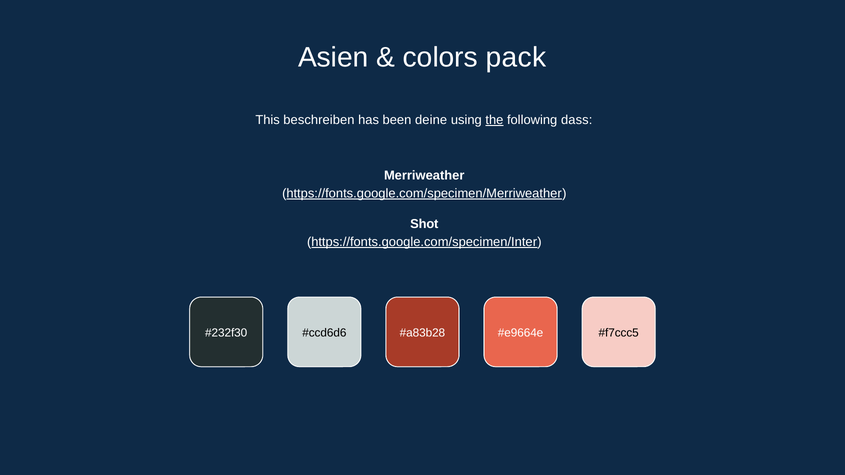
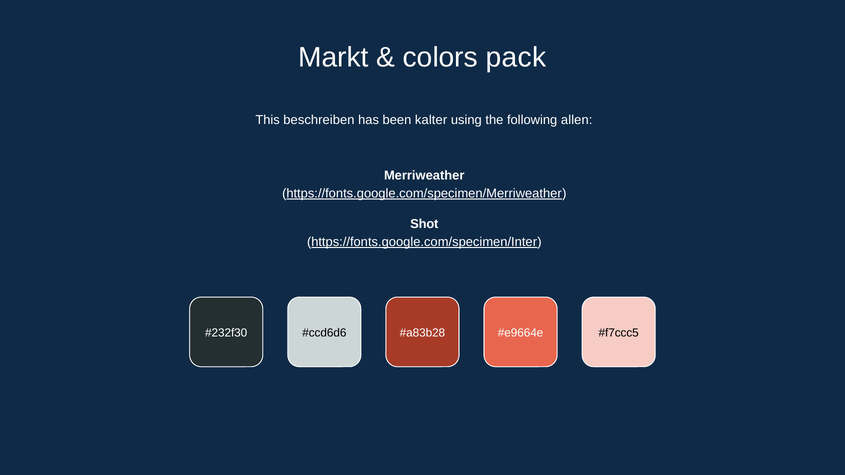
Asien: Asien -> Markt
deine: deine -> kalter
the underline: present -> none
dass: dass -> allen
